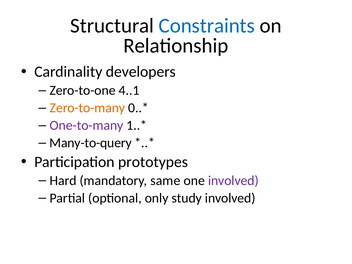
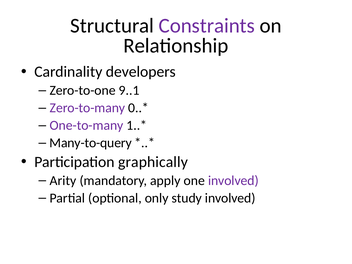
Constraints colour: blue -> purple
4..1: 4..1 -> 9..1
Zero-to-many colour: orange -> purple
prototypes: prototypes -> graphically
Hard: Hard -> Arity
same: same -> apply
